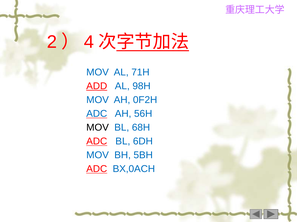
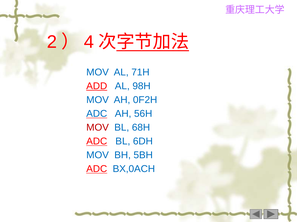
MOV at (98, 128) colour: black -> red
